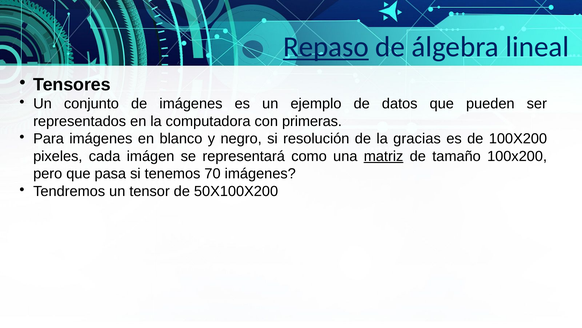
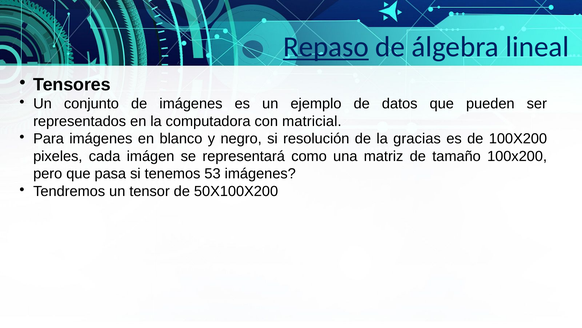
primeras: primeras -> matricial
matriz underline: present -> none
70: 70 -> 53
